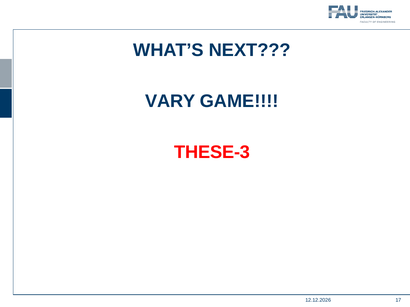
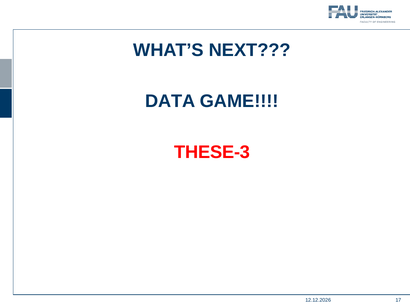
VARY: VARY -> DATA
